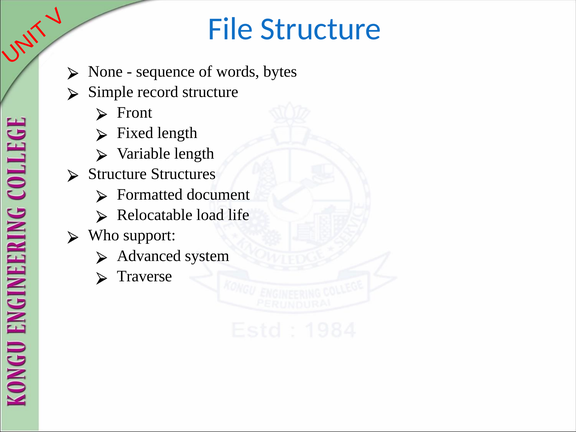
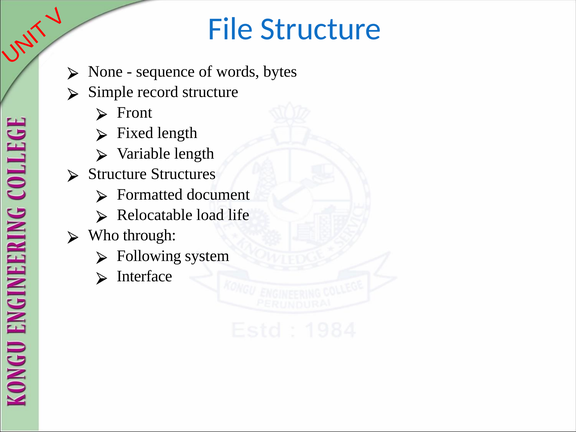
support: support -> through
Advanced: Advanced -> Following
Traverse: Traverse -> Interface
